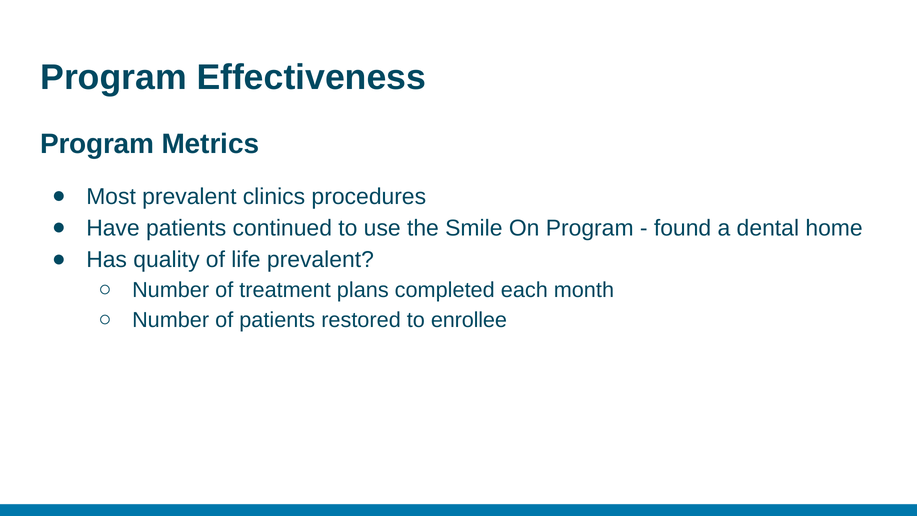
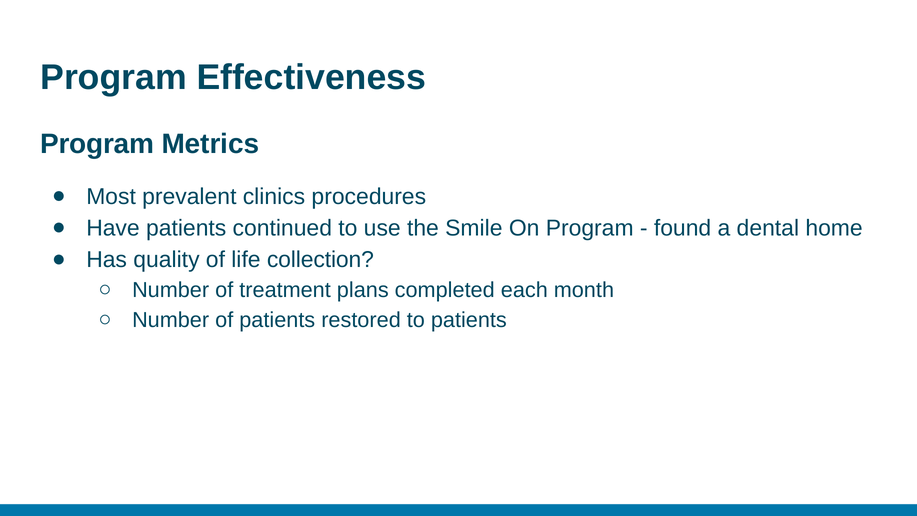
life prevalent: prevalent -> collection
to enrollee: enrollee -> patients
